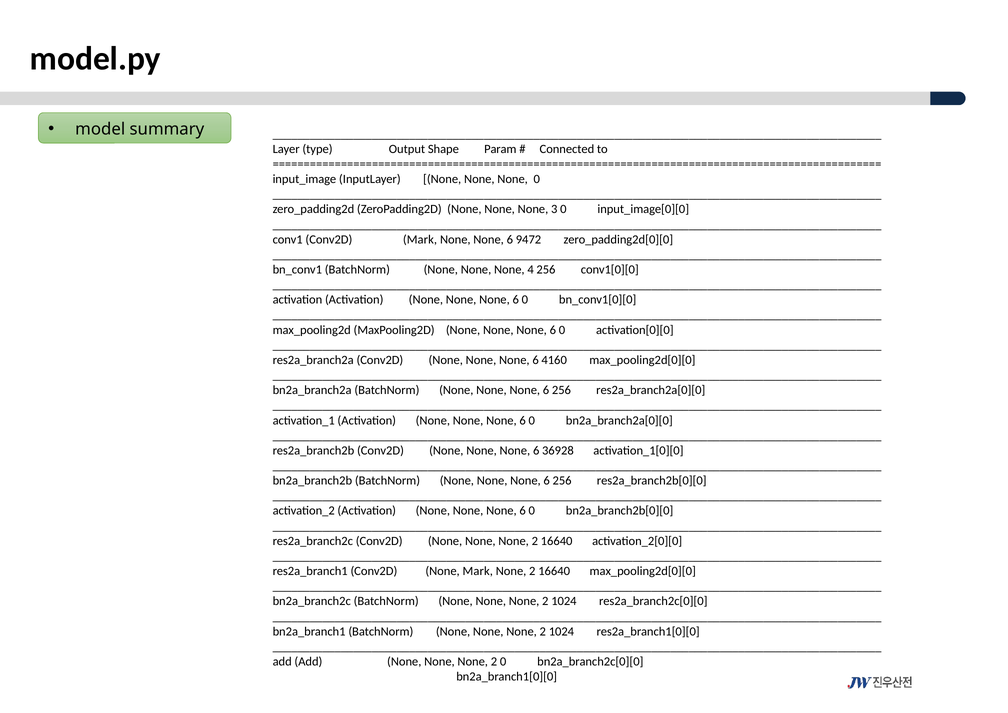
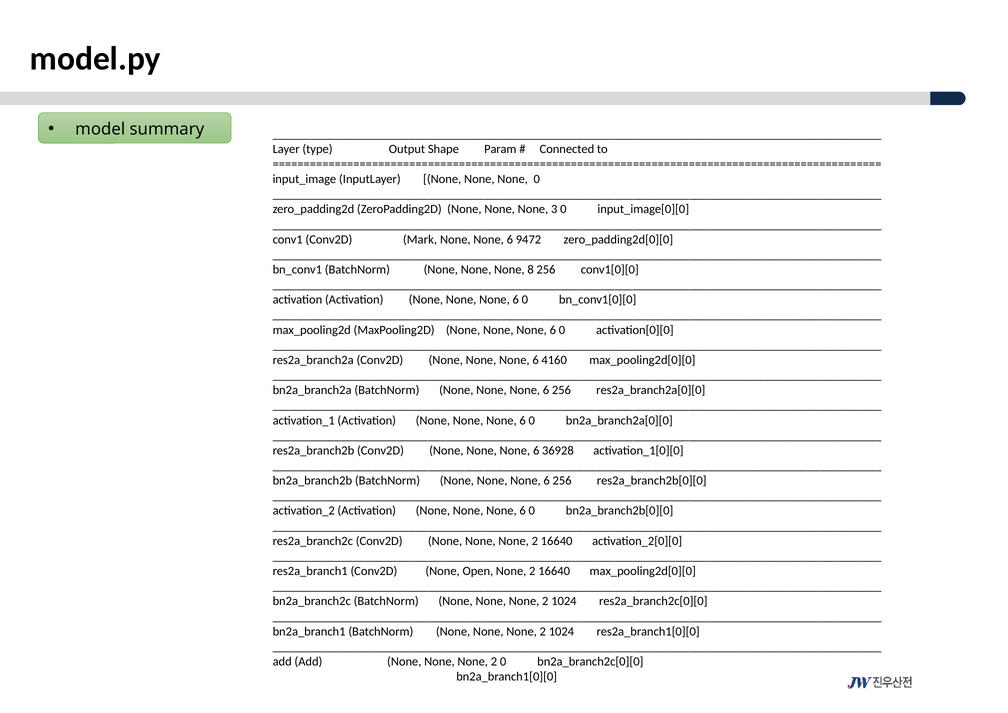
4: 4 -> 8
None Mark: Mark -> Open
